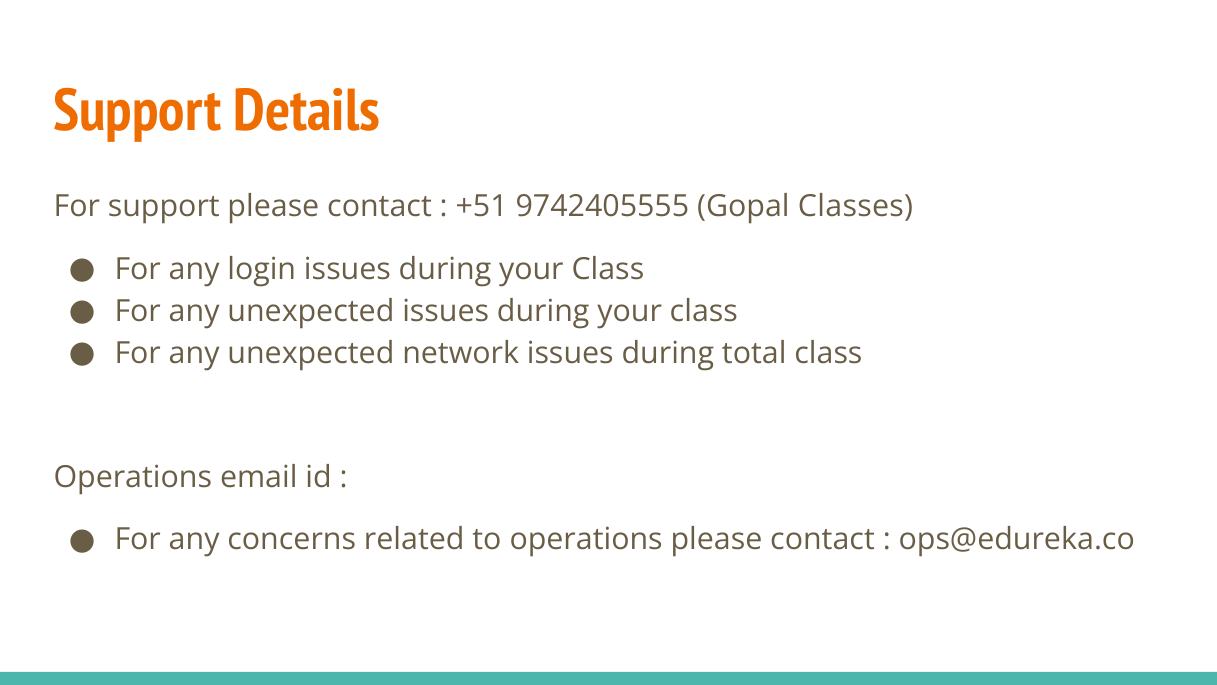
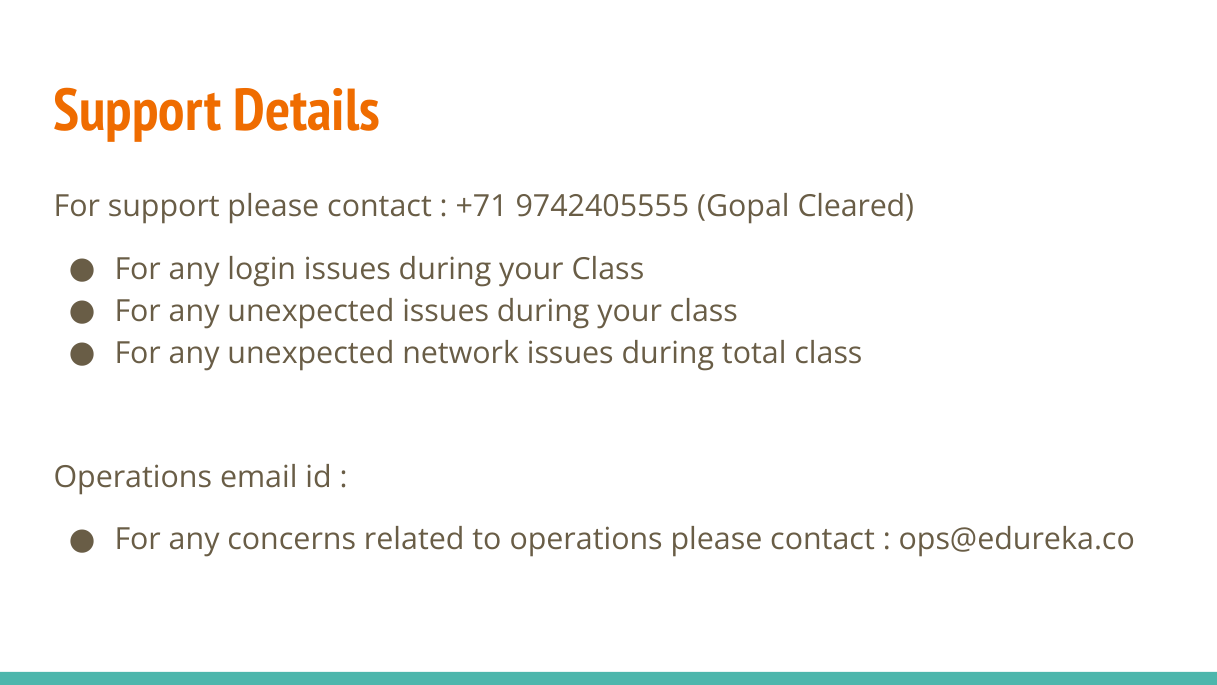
+51: +51 -> +71
Classes: Classes -> Cleared
